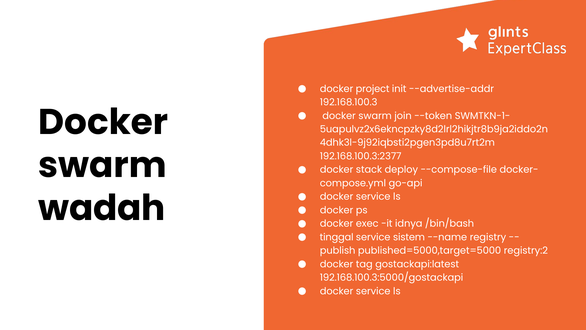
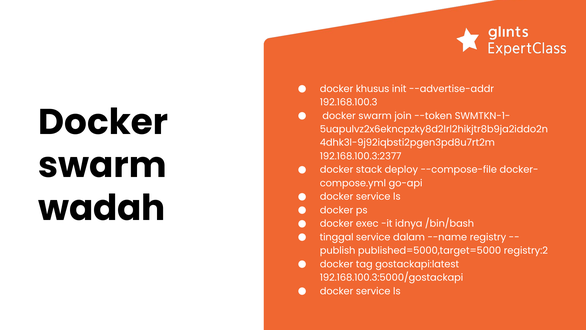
project: project -> khusus
sistem: sistem -> dalam
